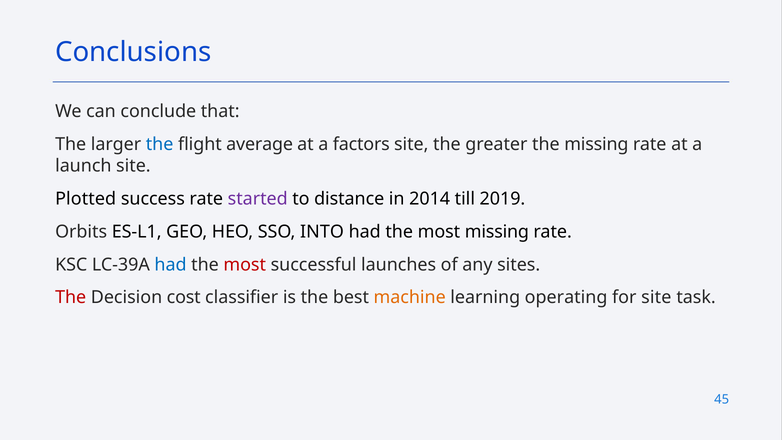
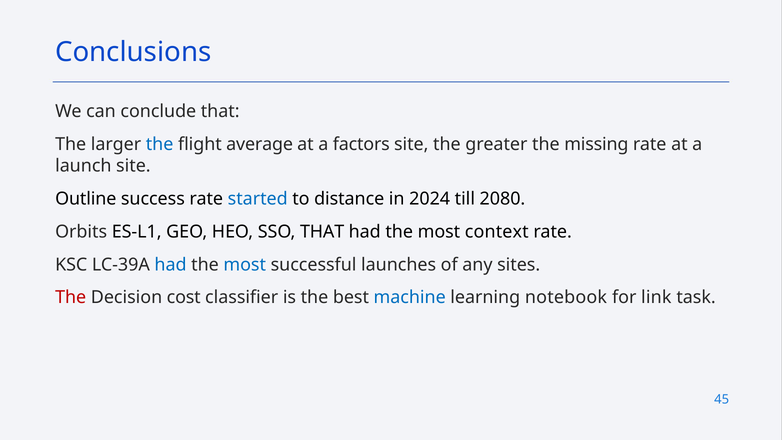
Plotted: Plotted -> Outline
started colour: purple -> blue
2014: 2014 -> 2024
2019: 2019 -> 2080
SSO INTO: INTO -> THAT
most missing: missing -> context
most at (245, 265) colour: red -> blue
machine colour: orange -> blue
operating: operating -> notebook
for site: site -> link
